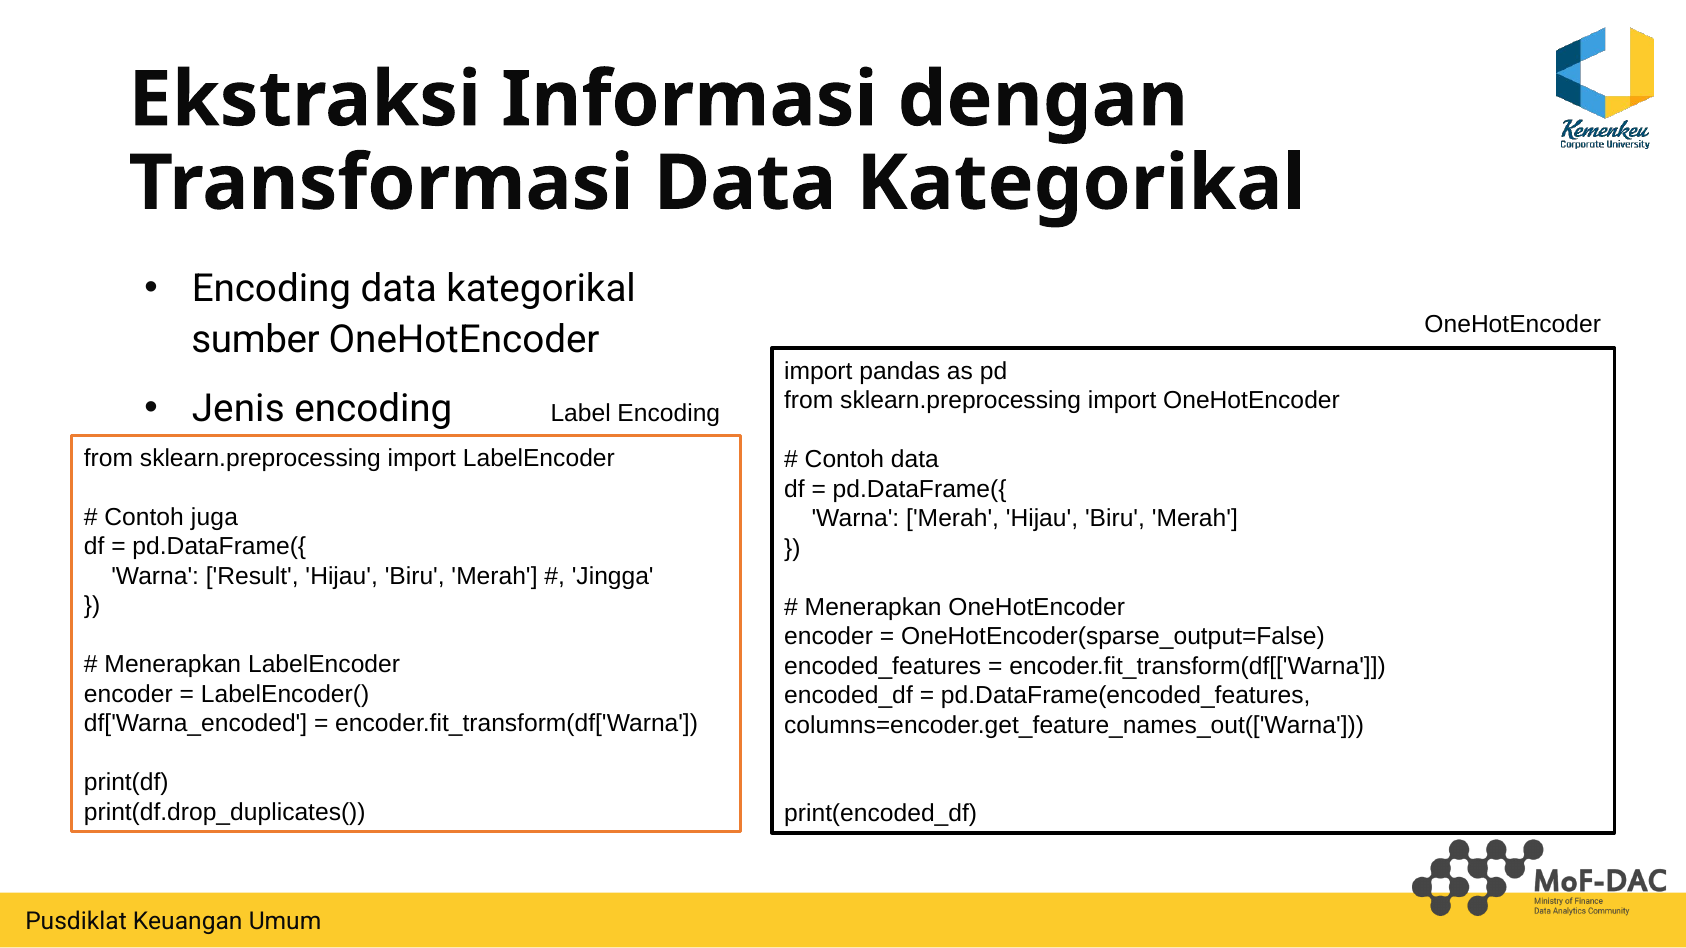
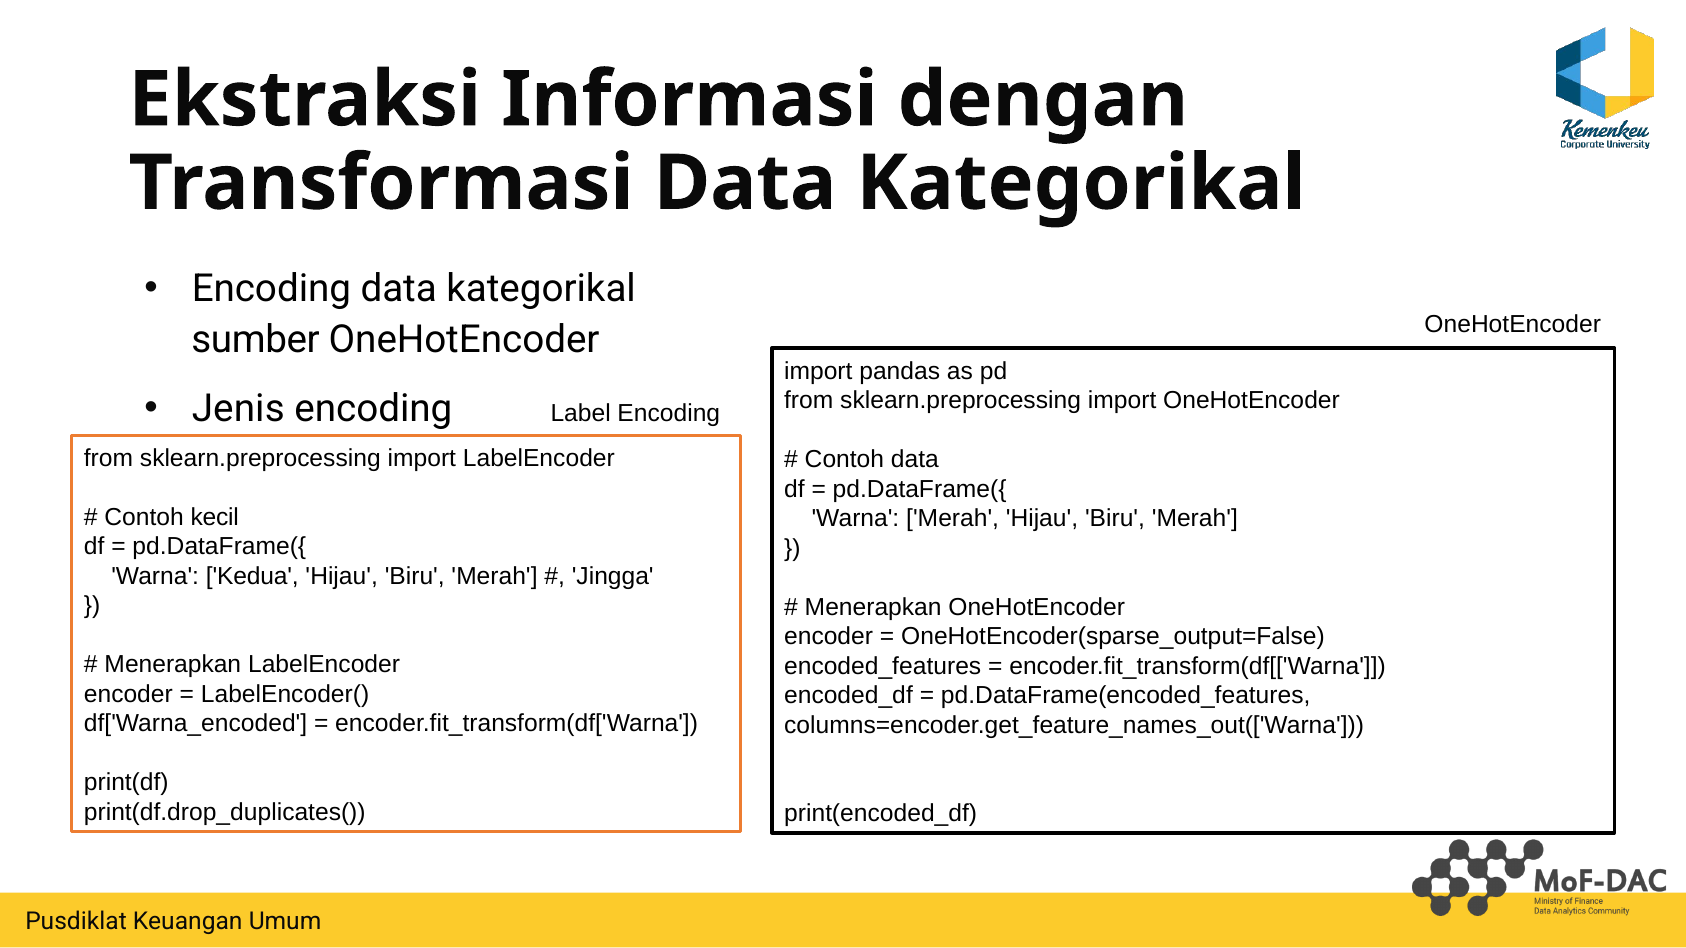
juga: juga -> kecil
Result: Result -> Kedua
